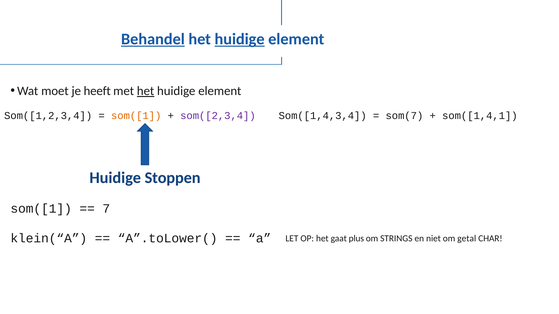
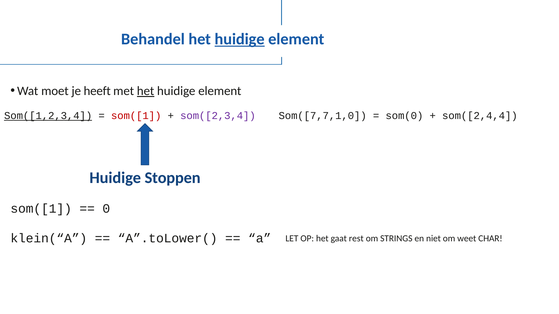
Behandel underline: present -> none
Som([1,2,3,4 underline: none -> present
som([1 at (136, 116) colour: orange -> red
Som([1,4,3,4: Som([1,4,3,4 -> Som([7,7,1,0
som(7: som(7 -> som(0
som([1,4,1: som([1,4,1 -> som([2,4,4
7: 7 -> 0
plus: plus -> rest
getal: getal -> weet
